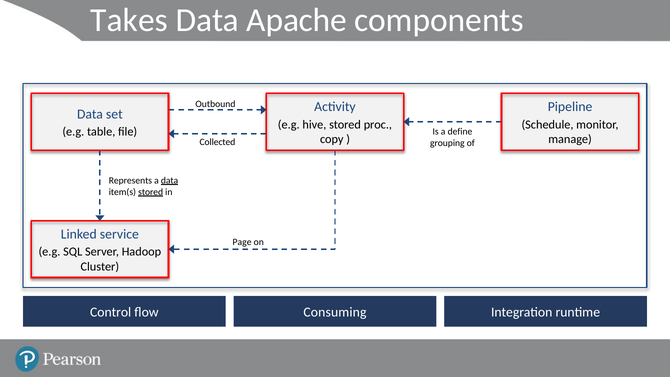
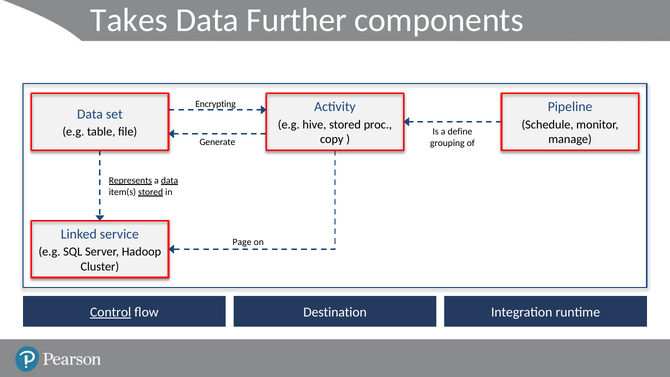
Apache: Apache -> Further
Outbound: Outbound -> Encrypting
Collected: Collected -> Generate
Represents underline: none -> present
Control underline: none -> present
Consuming: Consuming -> Destination
